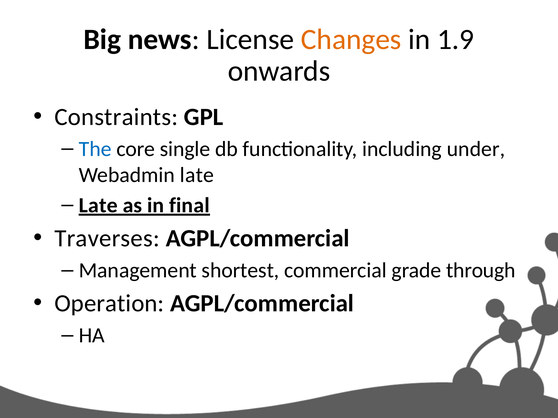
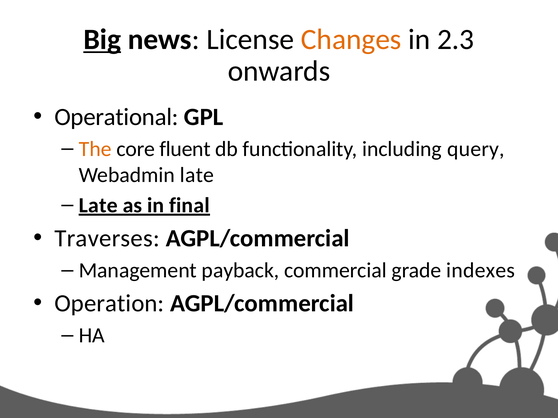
Big underline: none -> present
1.9: 1.9 -> 2.3
Constraints: Constraints -> Operational
The colour: blue -> orange
single: single -> fluent
under: under -> query
shortest: shortest -> payback
through: through -> indexes
